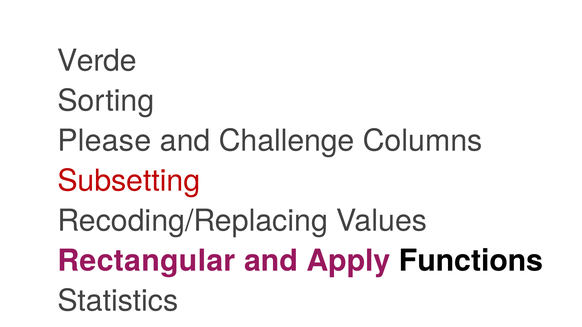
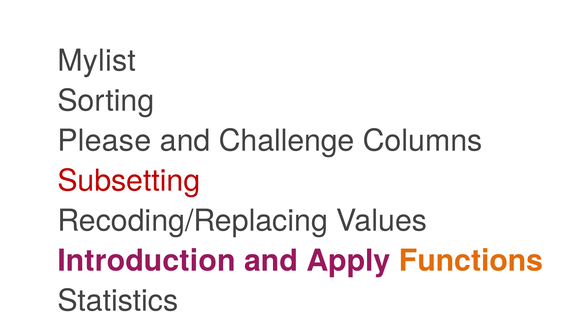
Verde: Verde -> Mylist
Rectangular: Rectangular -> Introduction
Functions colour: black -> orange
